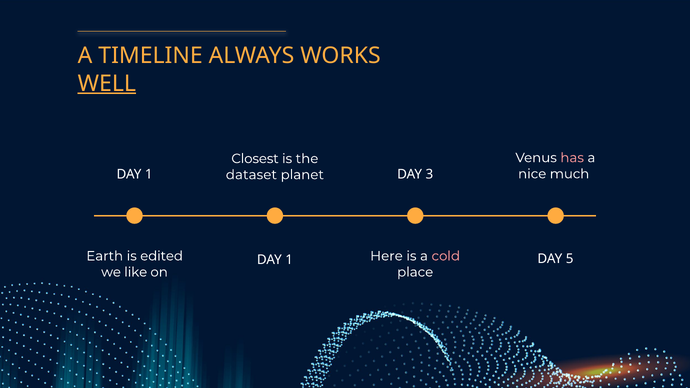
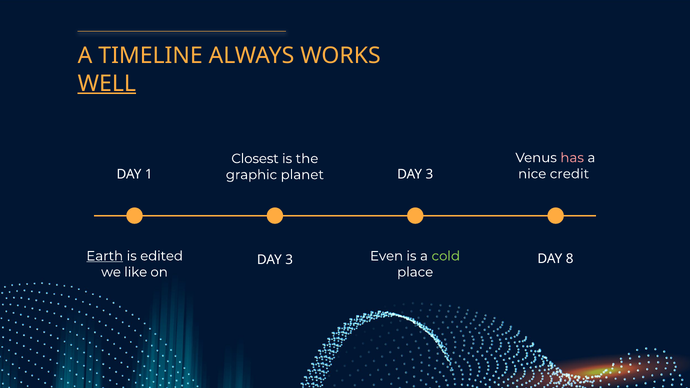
much: much -> credit
dataset: dataset -> graphic
Earth underline: none -> present
Here: Here -> Even
cold colour: pink -> light green
5: 5 -> 8
1 at (289, 260): 1 -> 3
